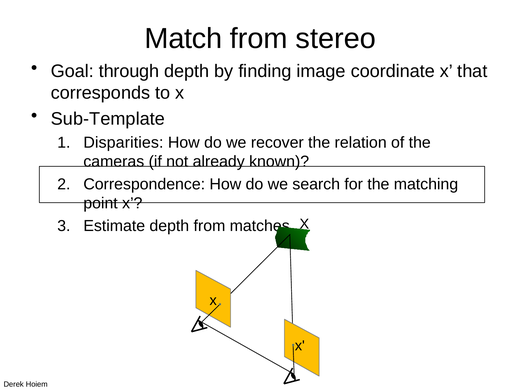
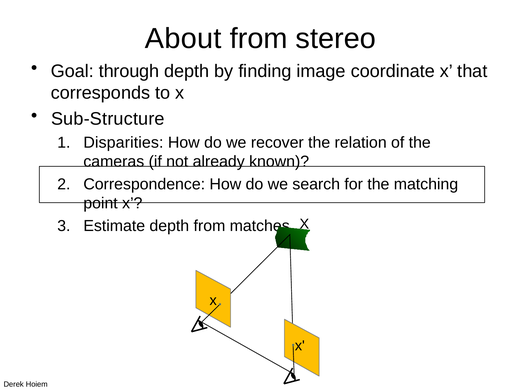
Match: Match -> About
Sub-Template: Sub-Template -> Sub-Structure
